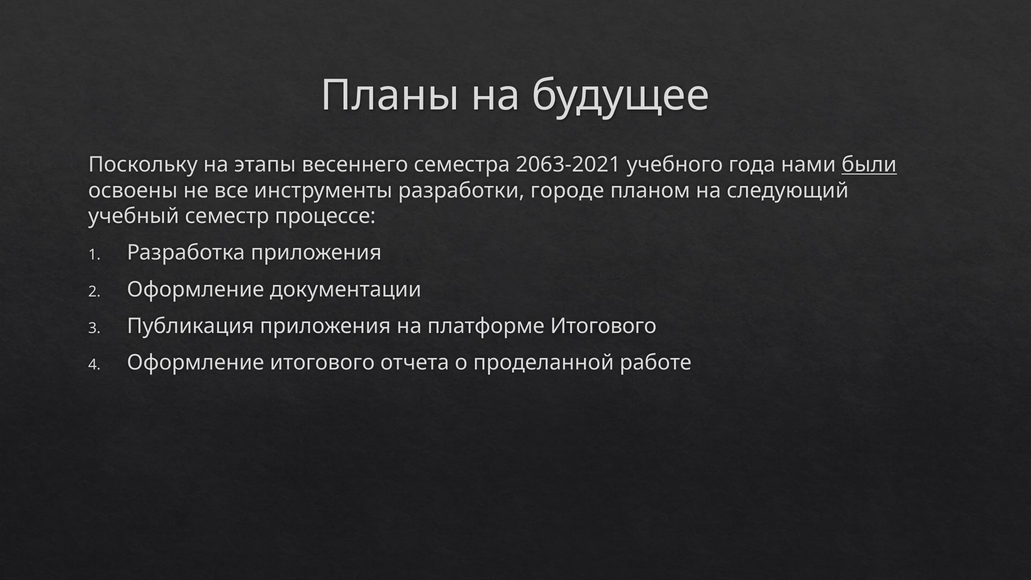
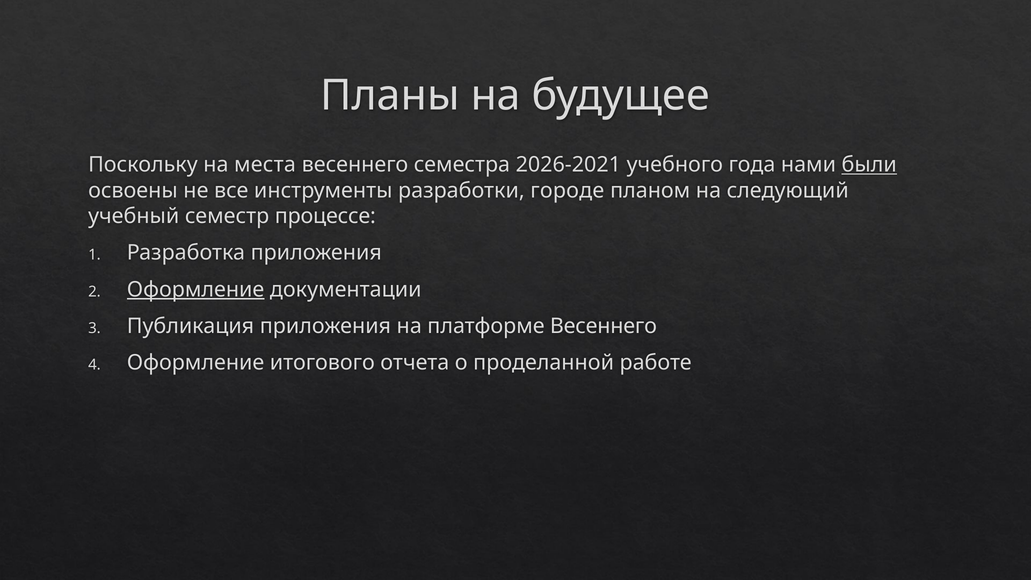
этапы: этапы -> места
2063-2021: 2063-2021 -> 2026-2021
Оформление at (196, 289) underline: none -> present
платформе Итогового: Итогового -> Весеннего
